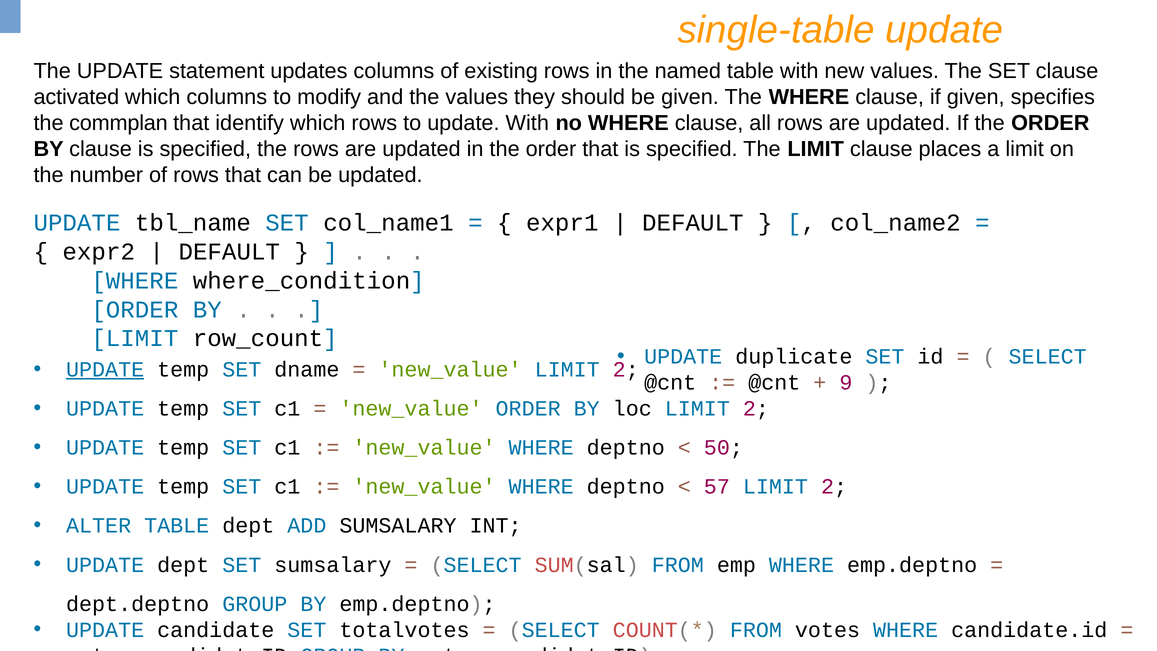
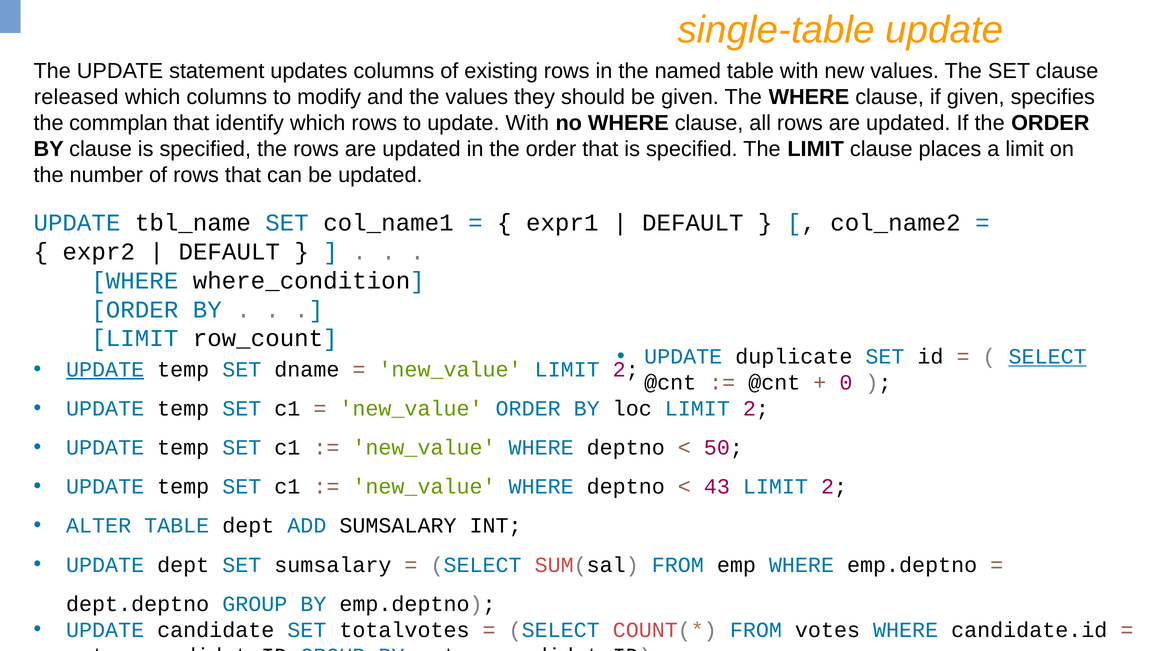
activated: activated -> released
SELECT at (1048, 356) underline: none -> present
9: 9 -> 0
57: 57 -> 43
